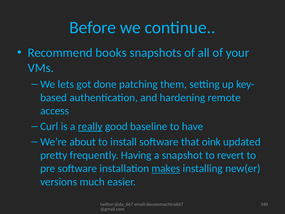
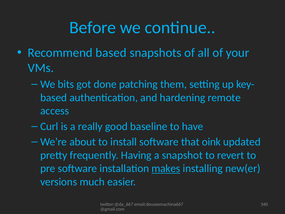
Recommend books: books -> based
lets: lets -> bits
really underline: present -> none
